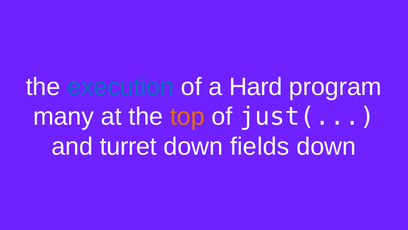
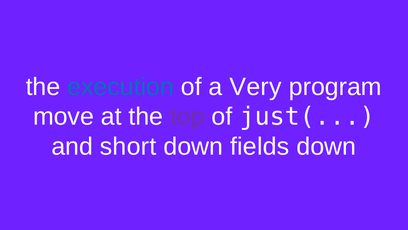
Hard: Hard -> Very
many: many -> move
top colour: orange -> purple
turret: turret -> short
